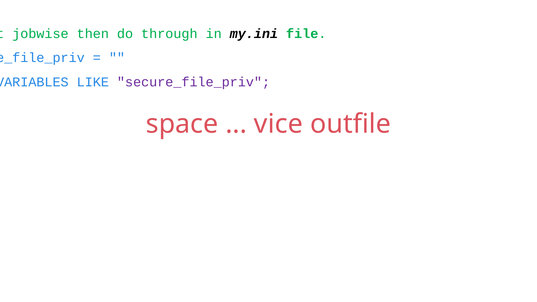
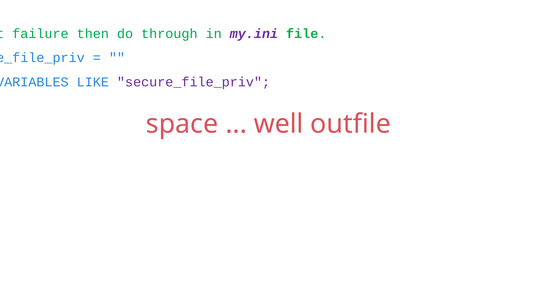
jobwise: jobwise -> failure
my.ini colour: black -> purple
vice: vice -> well
